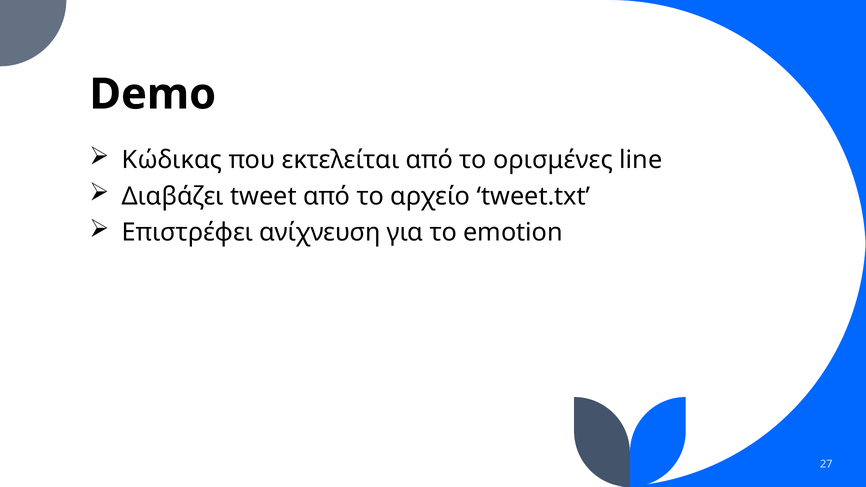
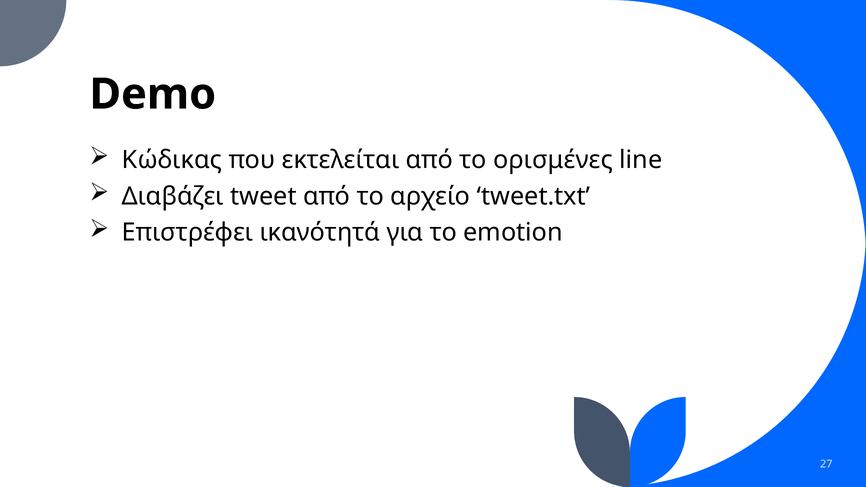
ανίχνευση: ανίχνευση -> ικανότητά
